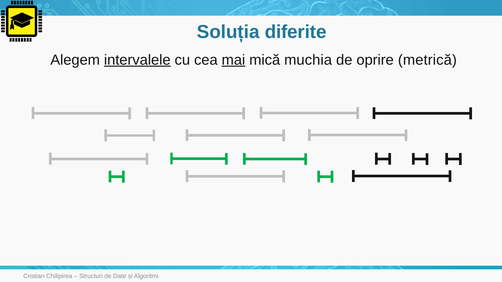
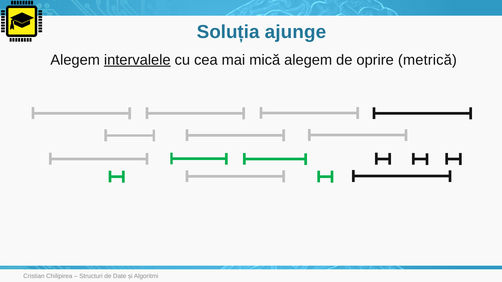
diferite: diferite -> ajunge
mai underline: present -> none
mică muchia: muchia -> alegem
